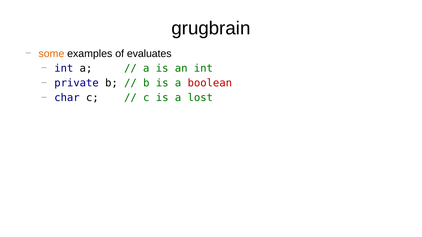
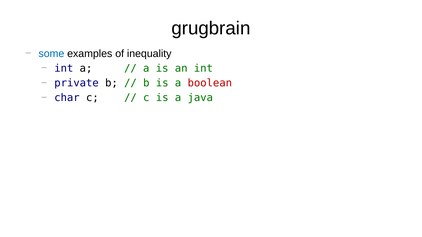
some colour: orange -> blue
evaluates: evaluates -> inequality
lost: lost -> java
